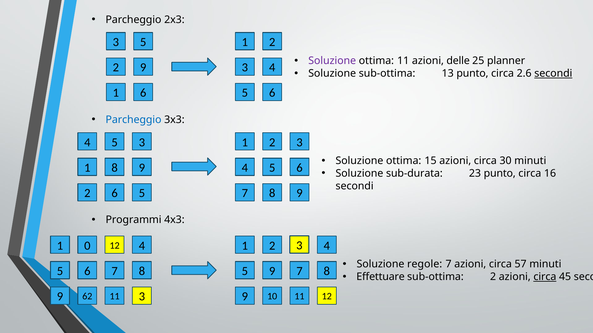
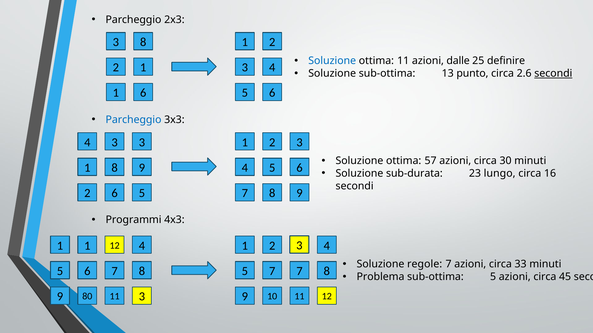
3 5: 5 -> 8
Soluzione at (332, 61) colour: purple -> blue
delle: delle -> dalle
planner: planner -> definire
2 9: 9 -> 1
5 at (115, 143): 5 -> 3
15: 15 -> 57
23 punto: punto -> lungo
0 at (87, 246): 0 -> 1
57: 57 -> 33
9 at (272, 272): 9 -> 7
Effettuare: Effettuare -> Problema
sub-ottima 2: 2 -> 5
circa at (545, 277) underline: present -> none
62: 62 -> 80
